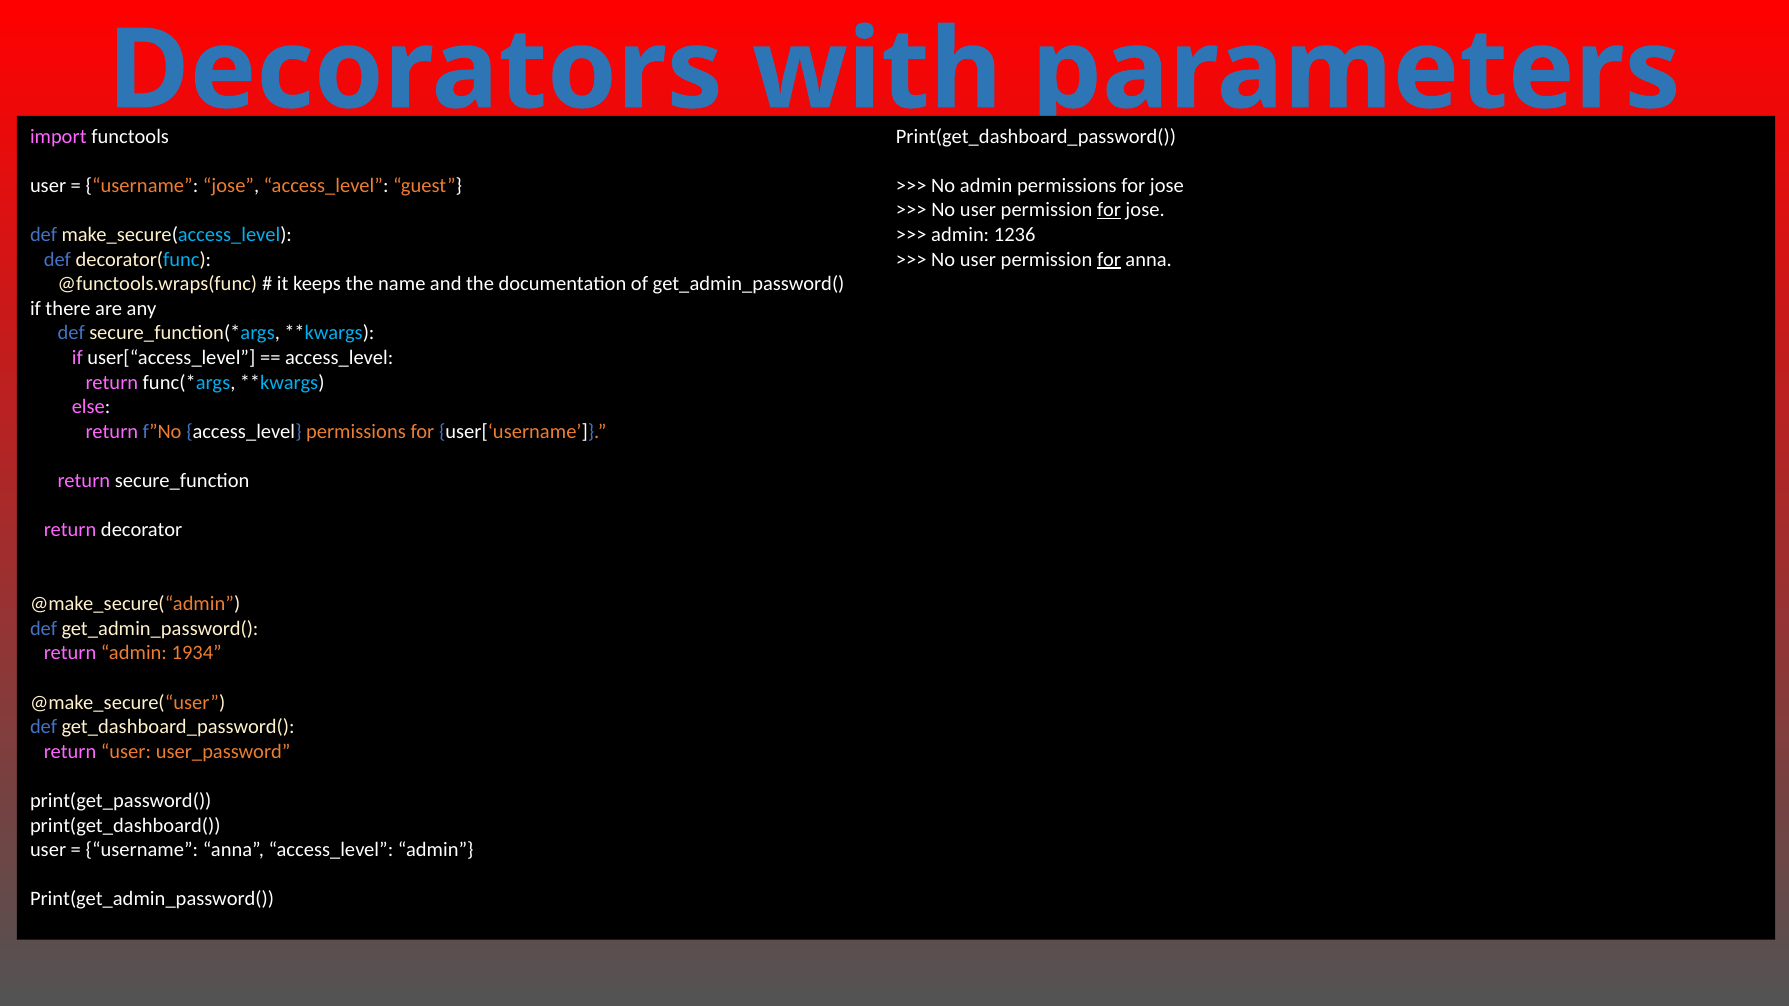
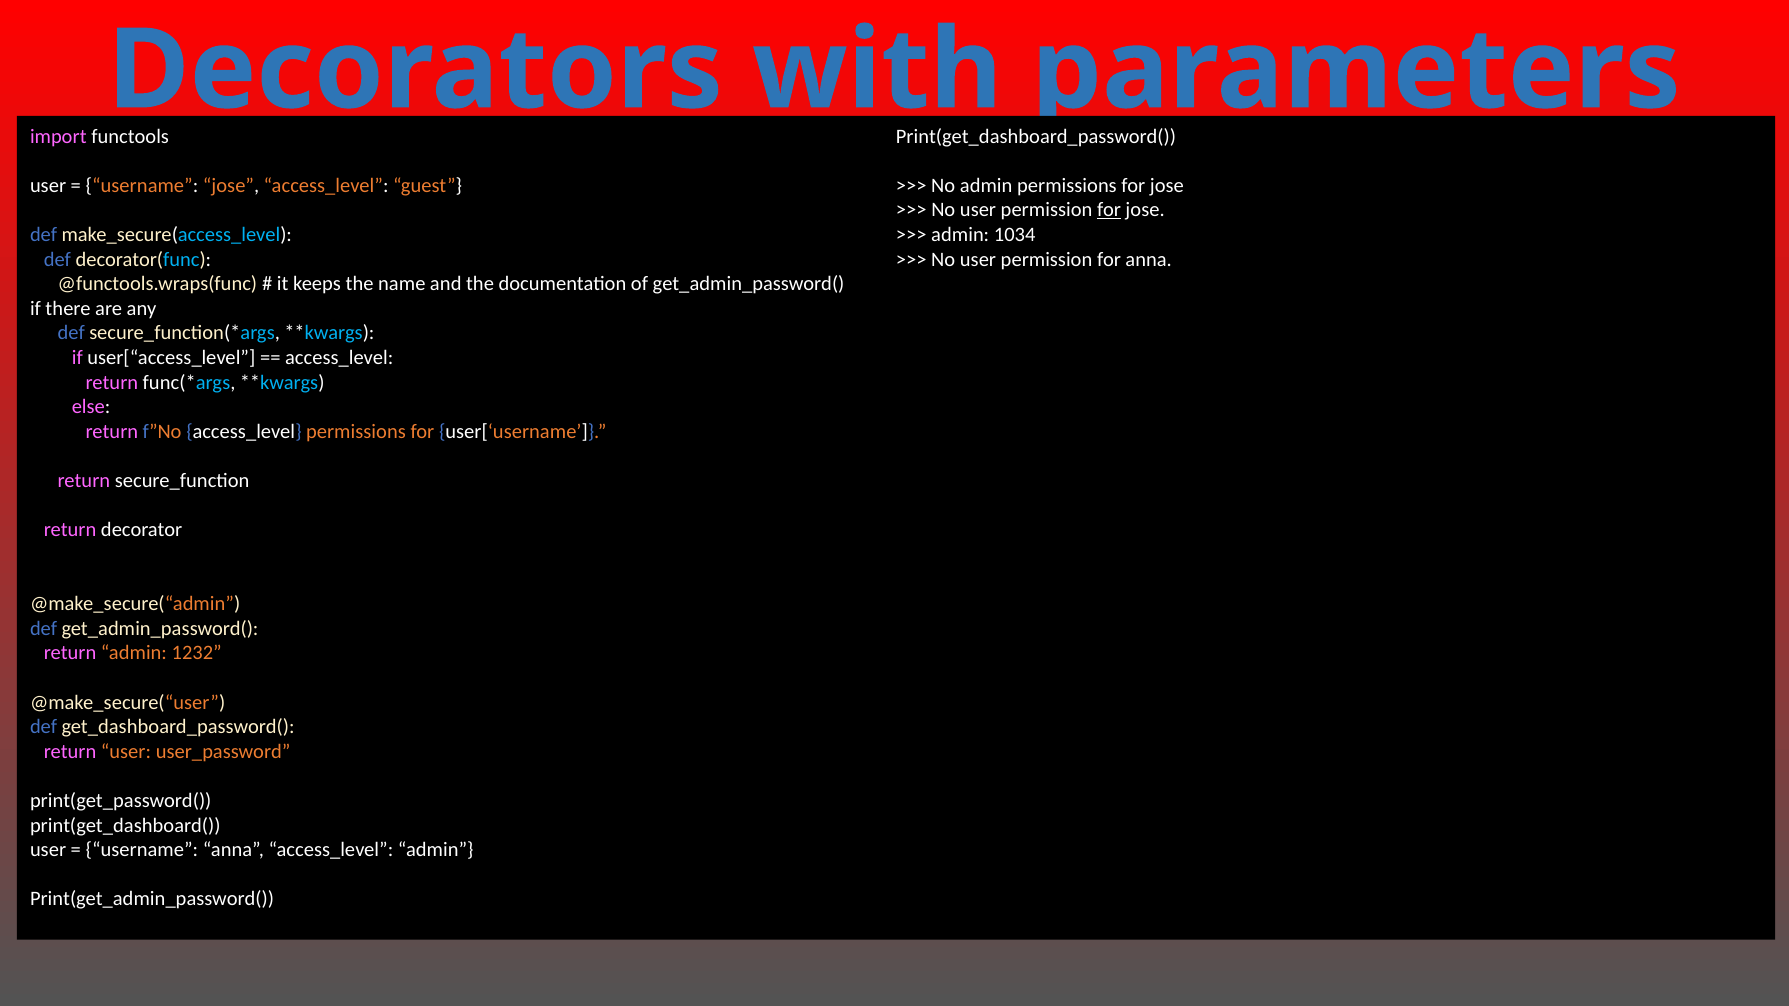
1236: 1236 -> 1034
for at (1109, 259) underline: present -> none
1934: 1934 -> 1232
